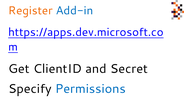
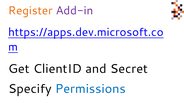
Add-in colour: blue -> purple
